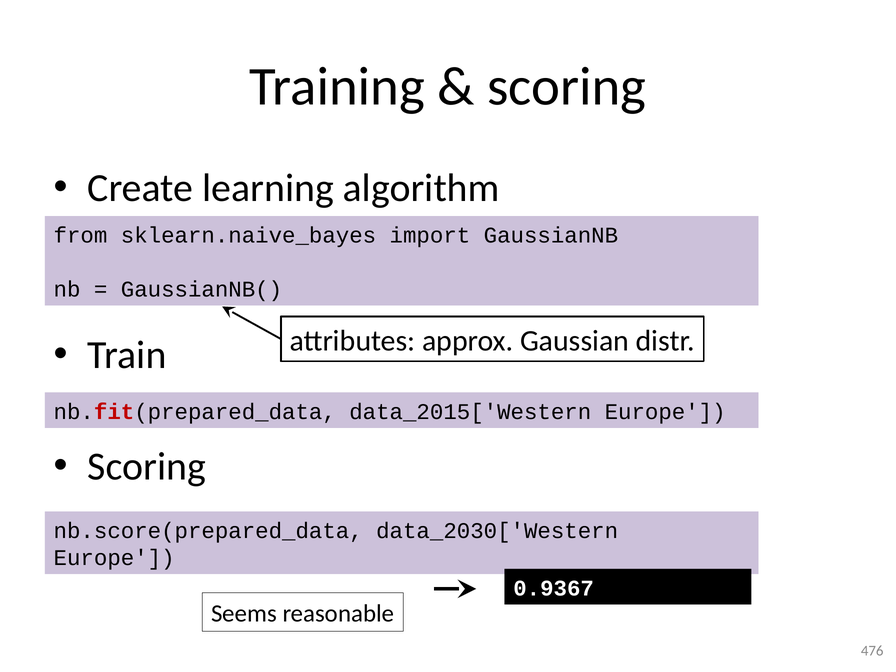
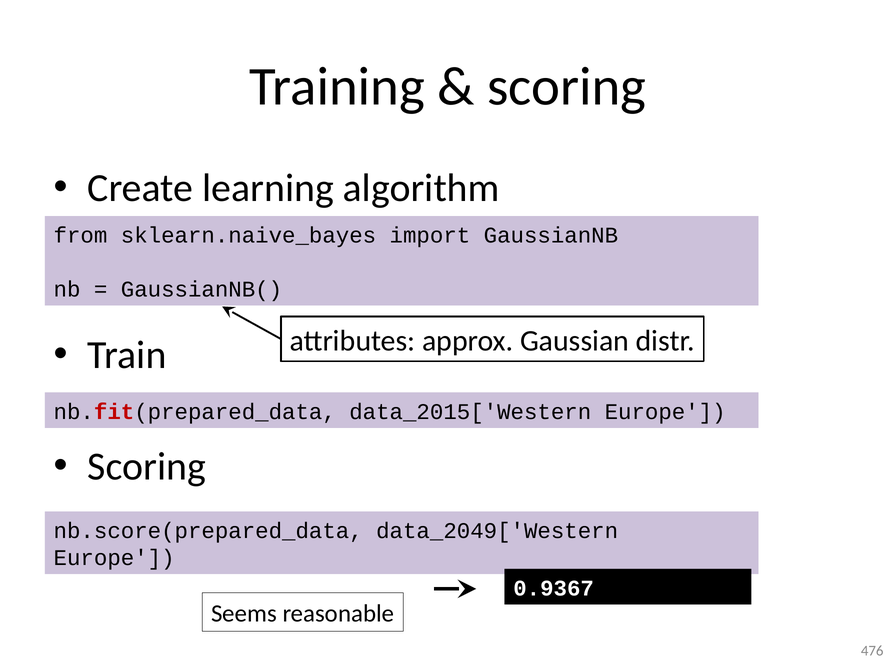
data_2030['Western: data_2030['Western -> data_2049['Western
